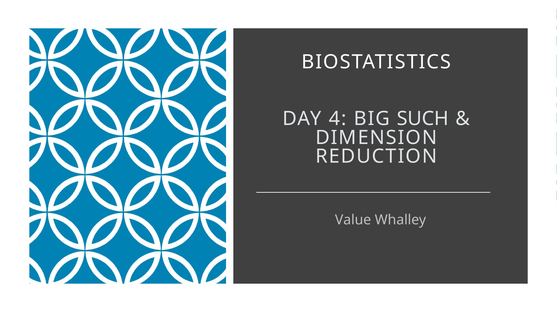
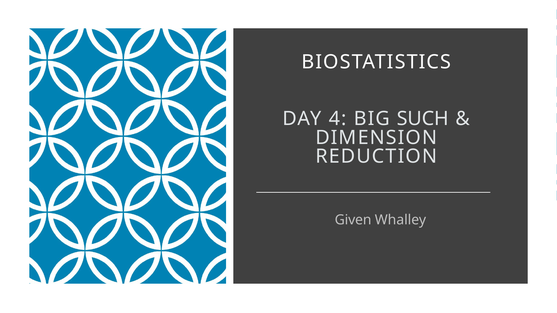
Value: Value -> Given
